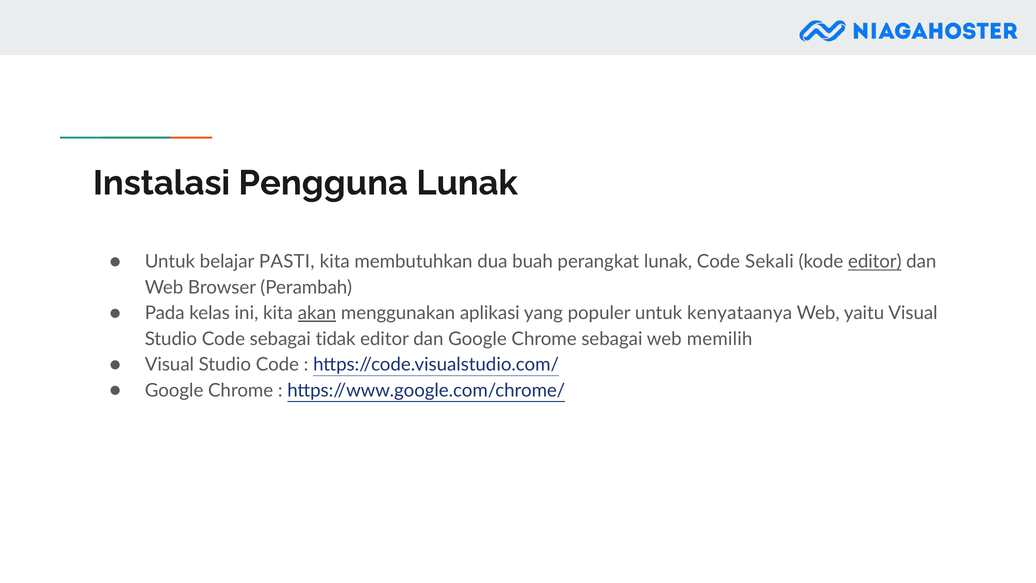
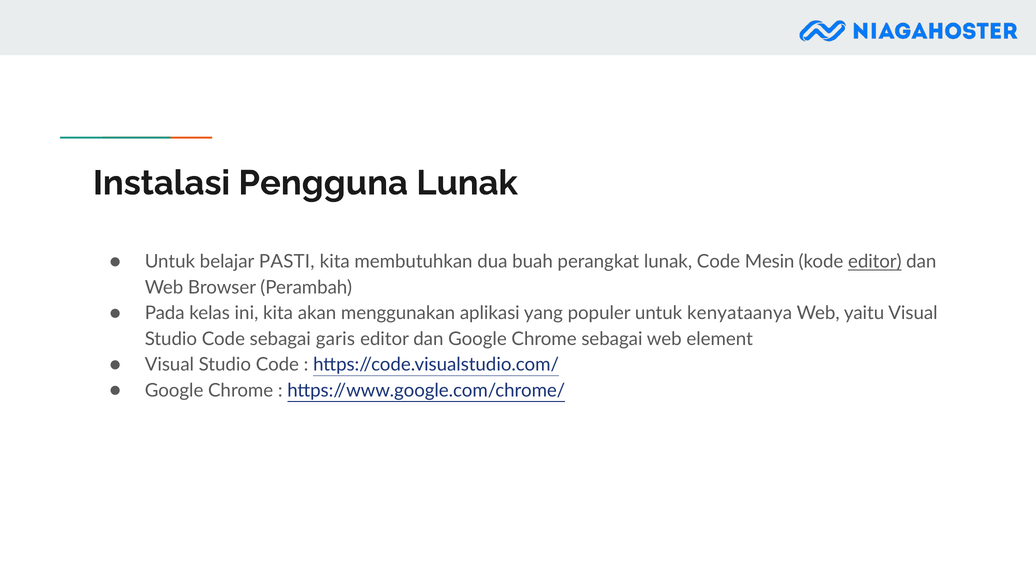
Sekali: Sekali -> Mesin
akan underline: present -> none
tidak: tidak -> garis
memilih: memilih -> element
